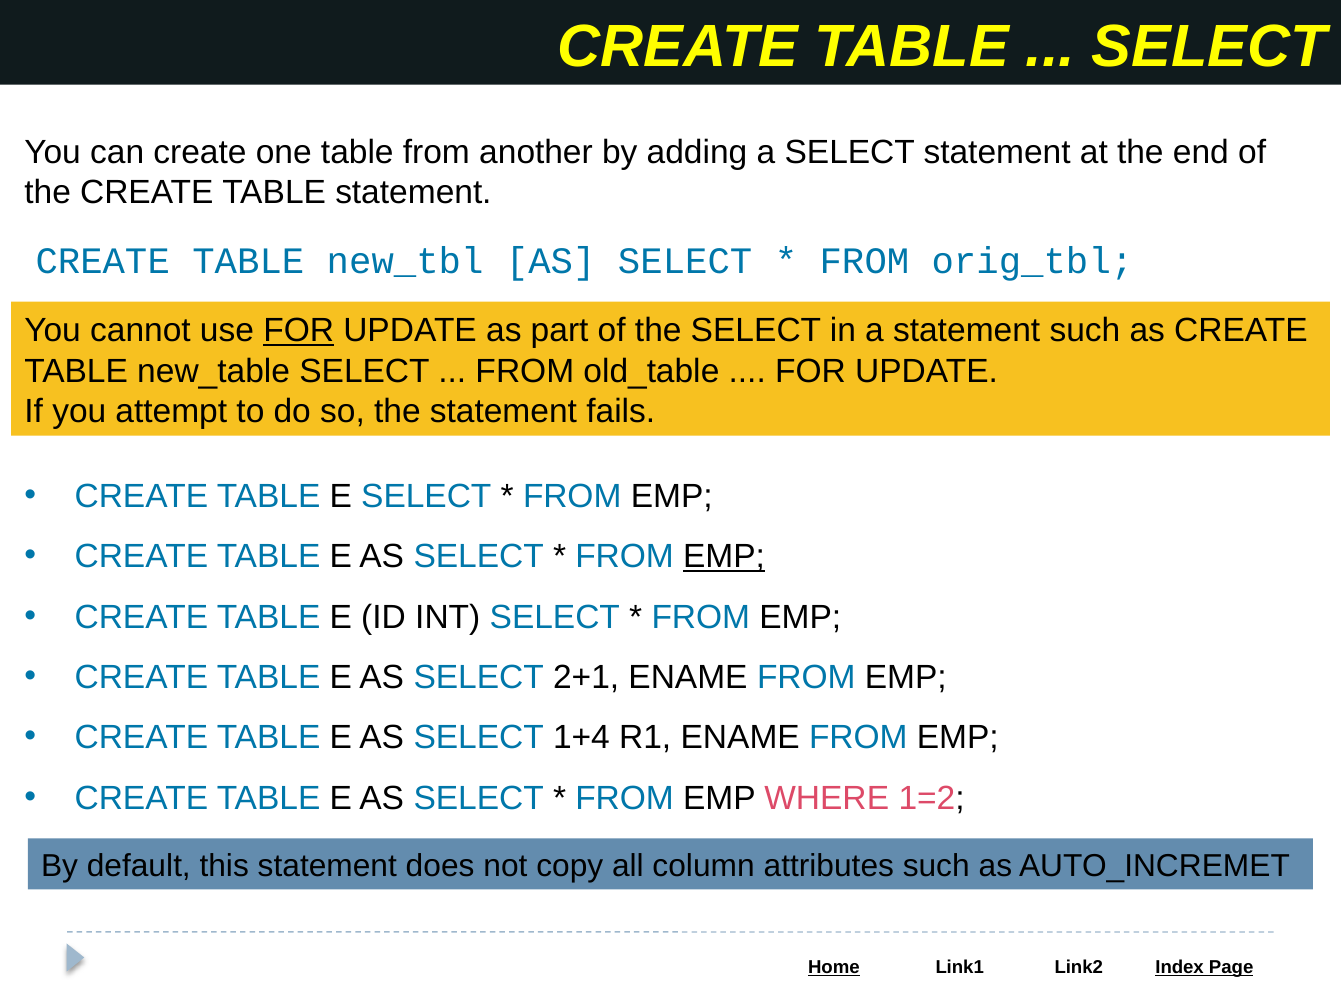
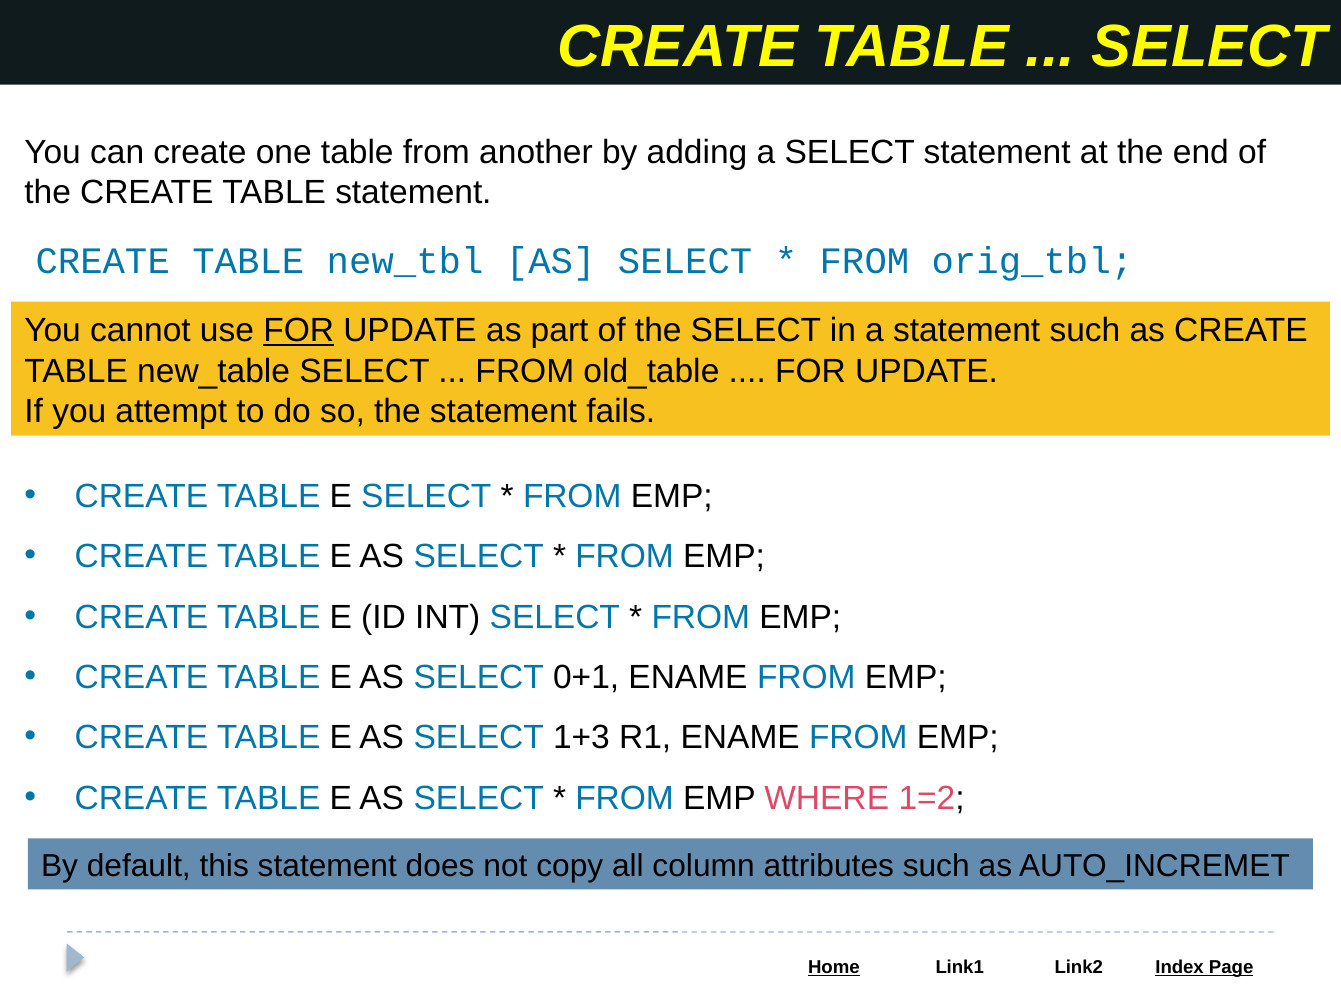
EMP at (724, 556) underline: present -> none
2+1: 2+1 -> 0+1
1+4: 1+4 -> 1+3
